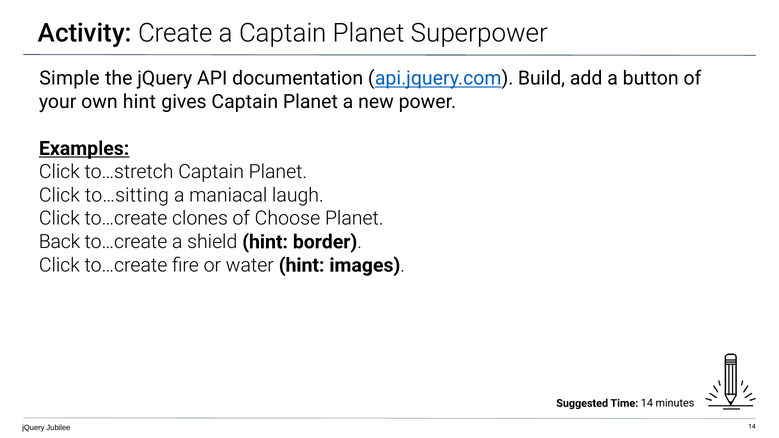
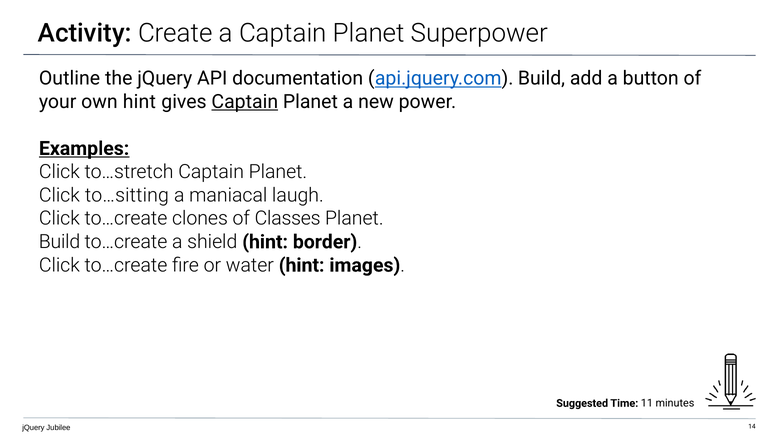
Simple: Simple -> Outline
Captain at (245, 102) underline: none -> present
Choose: Choose -> Classes
Back at (60, 242): Back -> Build
Time 14: 14 -> 11
